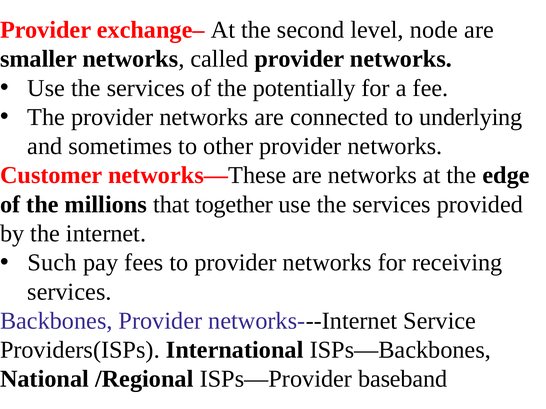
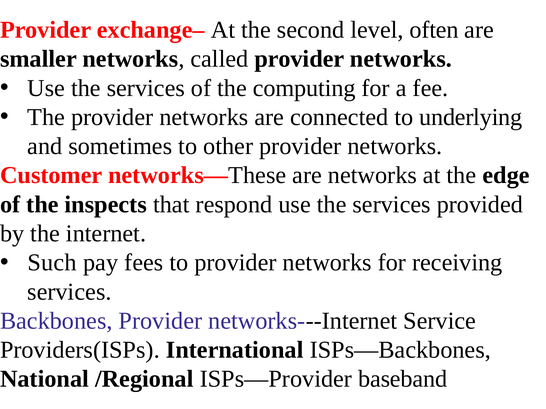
node: node -> often
potentially: potentially -> computing
millions: millions -> inspects
together: together -> respond
